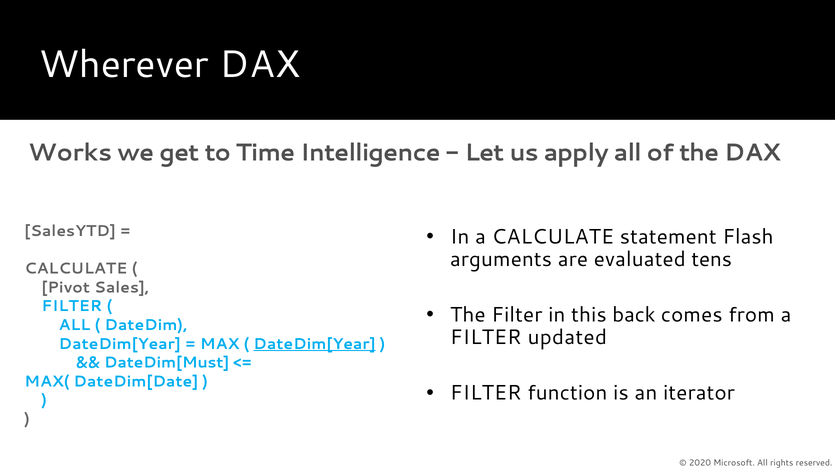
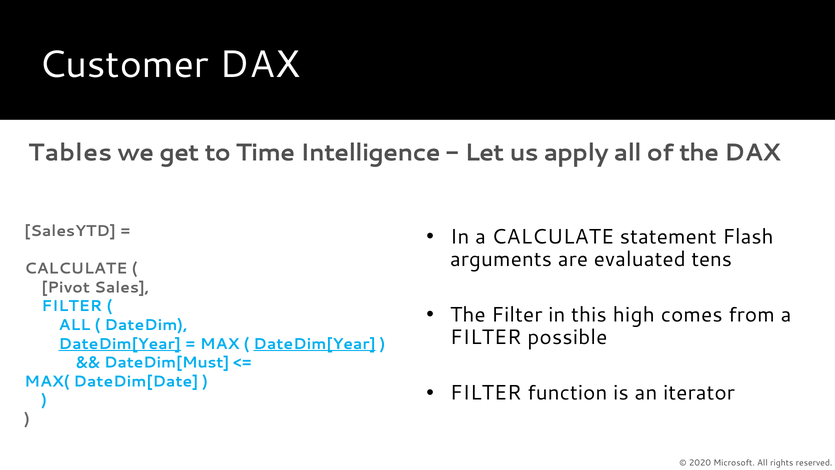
Wherever: Wherever -> Customer
Works: Works -> Tables
back: back -> high
updated: updated -> possible
DateDim[Year at (120, 344) underline: none -> present
